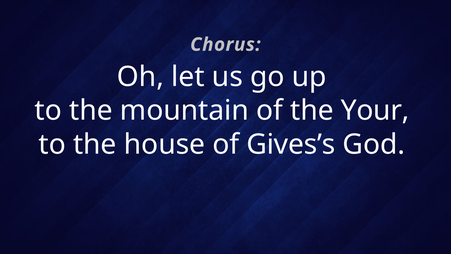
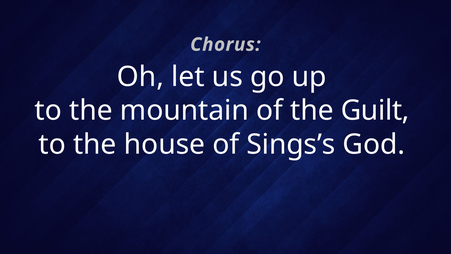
Your: Your -> Guilt
Gives’s: Gives’s -> Sings’s
